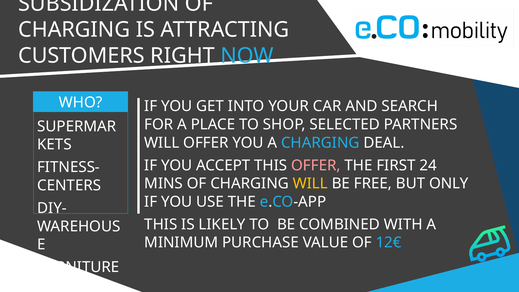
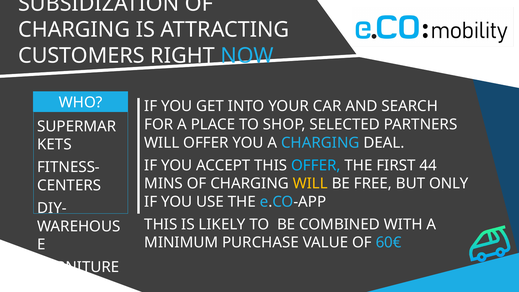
OFFER at (316, 165) colour: pink -> light blue
24: 24 -> 44
12€: 12€ -> 60€
